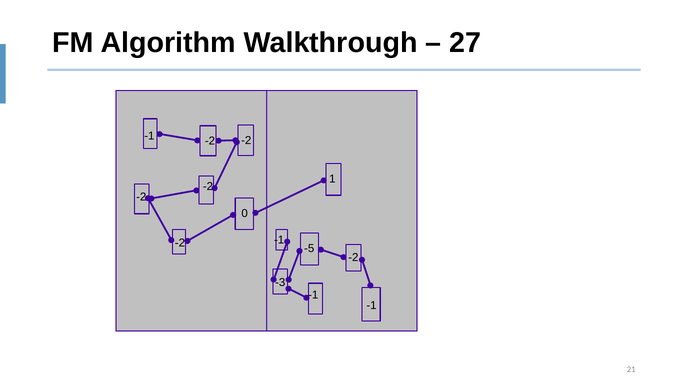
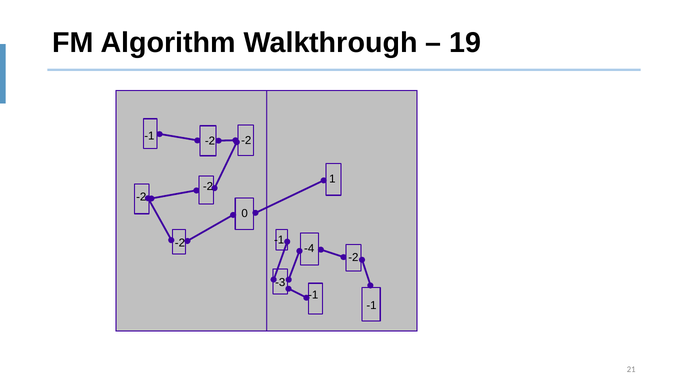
27: 27 -> 19
-5: -5 -> -4
